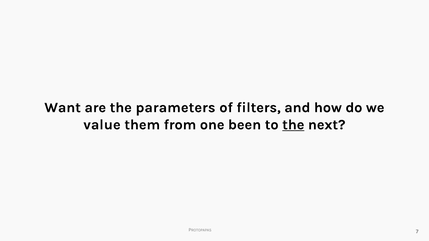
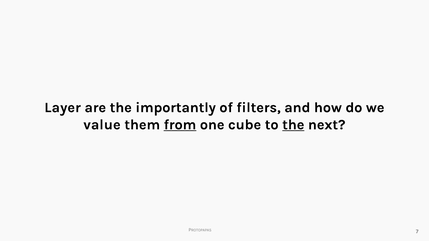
Want: Want -> Layer
parameters: parameters -> importantly
from underline: none -> present
been: been -> cube
